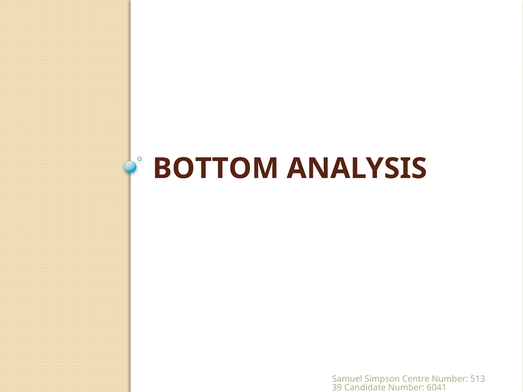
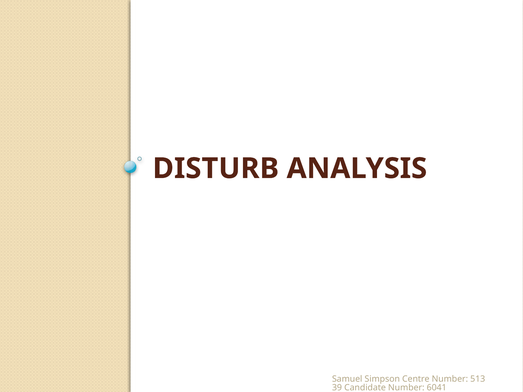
BOTTOM: BOTTOM -> DISTURB
